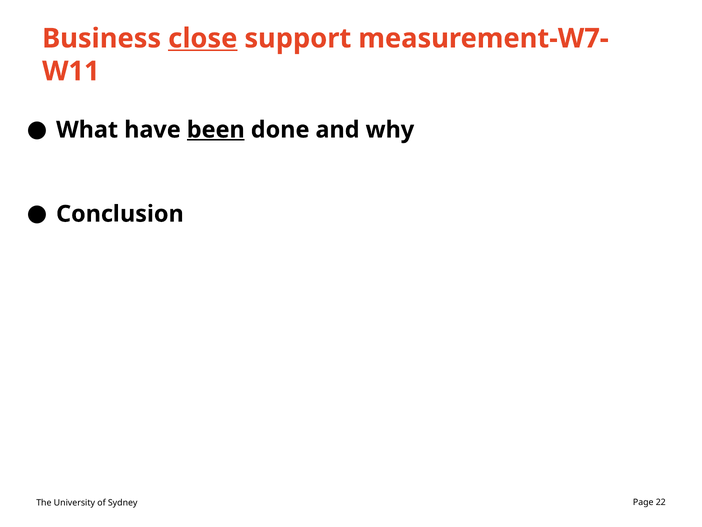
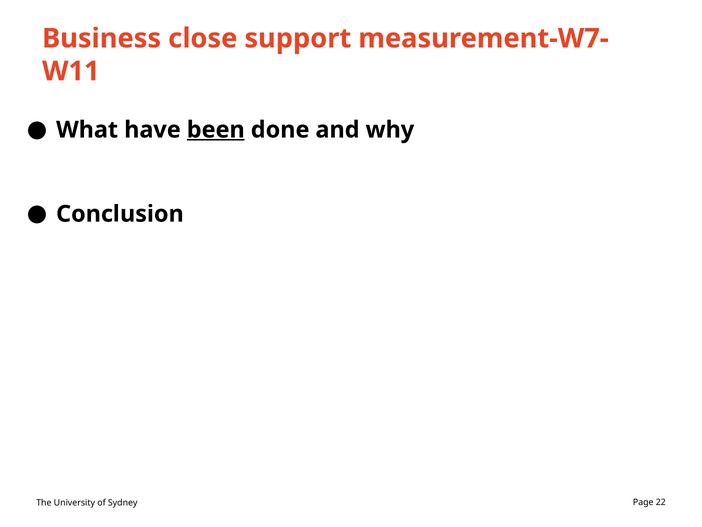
close underline: present -> none
